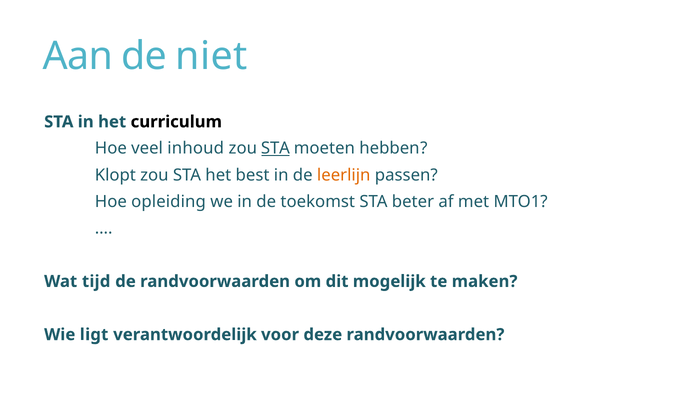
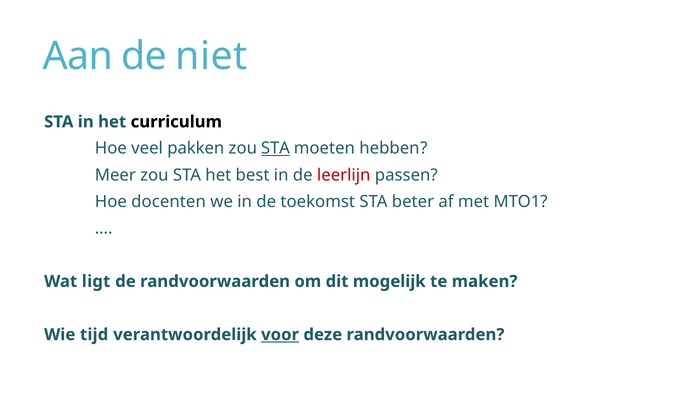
inhoud: inhoud -> pakken
Klopt: Klopt -> Meer
leerlijn colour: orange -> red
opleiding: opleiding -> docenten
tijd: tijd -> ligt
ligt: ligt -> tijd
voor underline: none -> present
